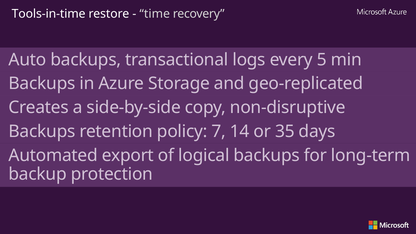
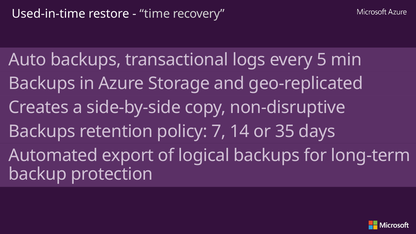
Tools-in-time: Tools-in-time -> Used-in-time
